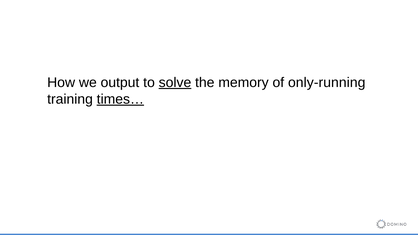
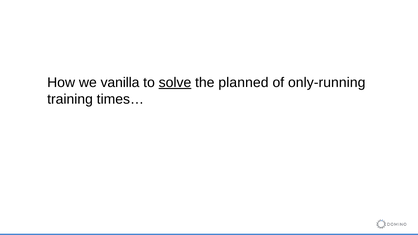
output: output -> vanilla
memory: memory -> planned
times… underline: present -> none
